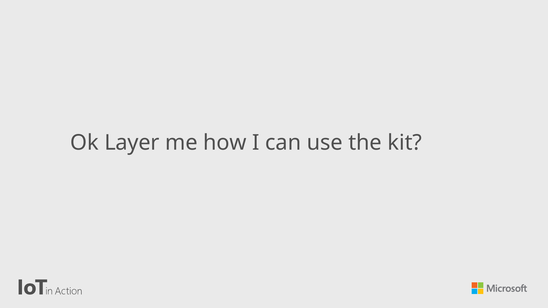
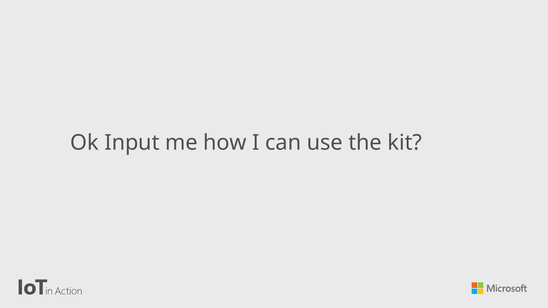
Layer: Layer -> Input
